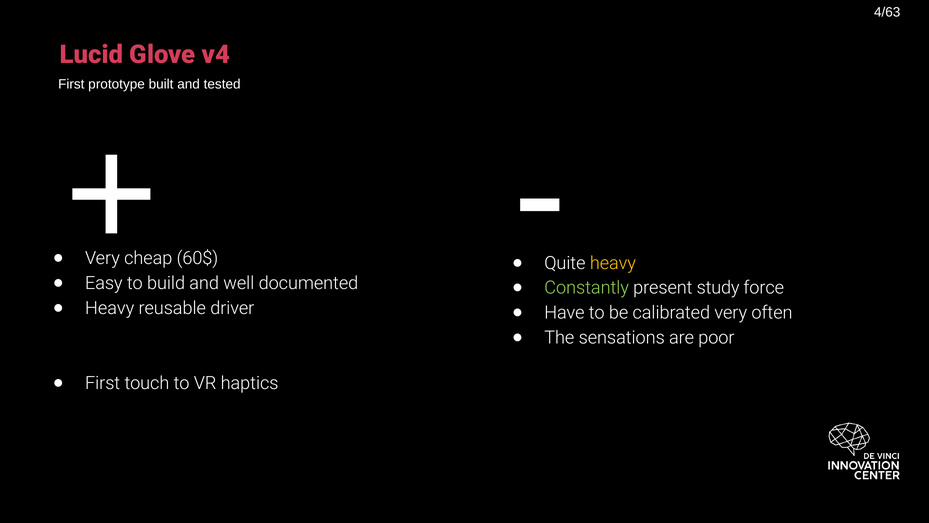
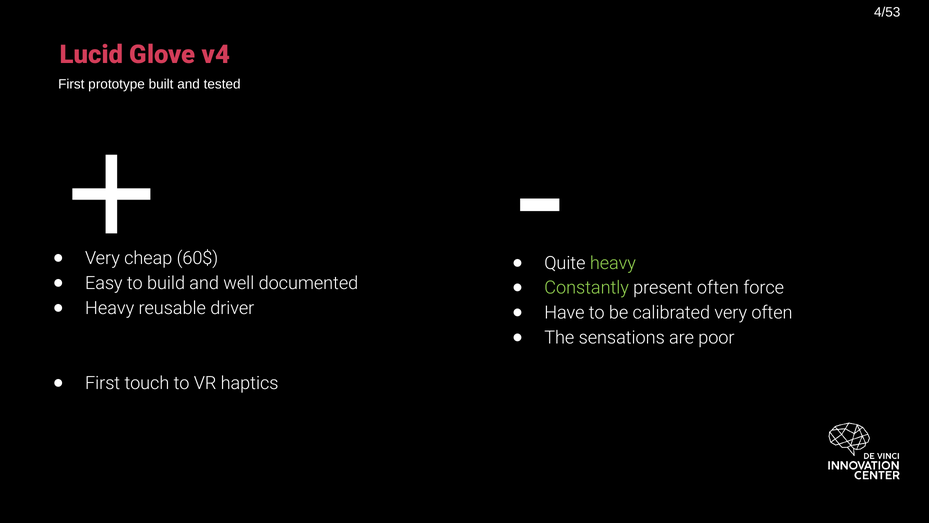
4/63: 4/63 -> 4/53
heavy at (613, 263) colour: yellow -> light green
present study: study -> often
